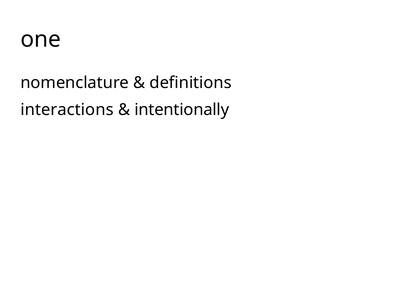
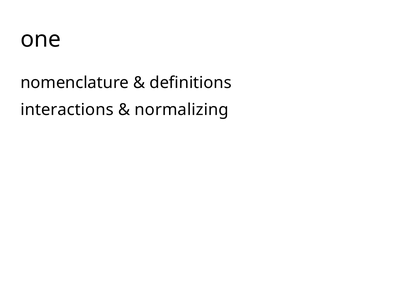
intentionally: intentionally -> normalizing
